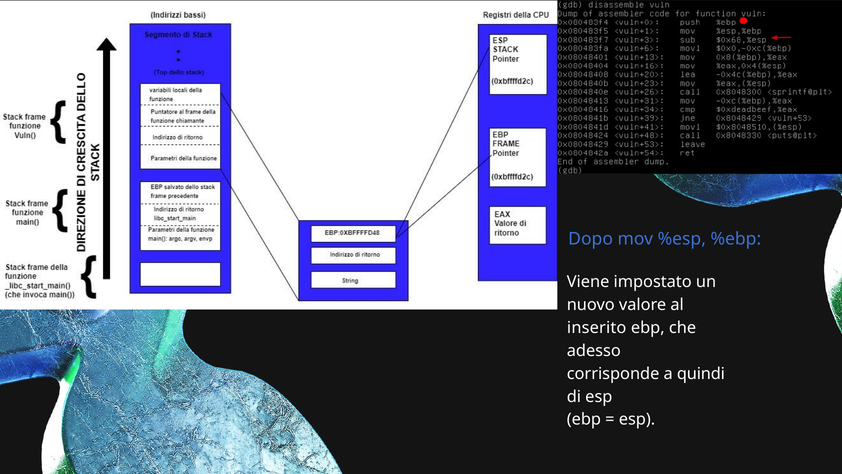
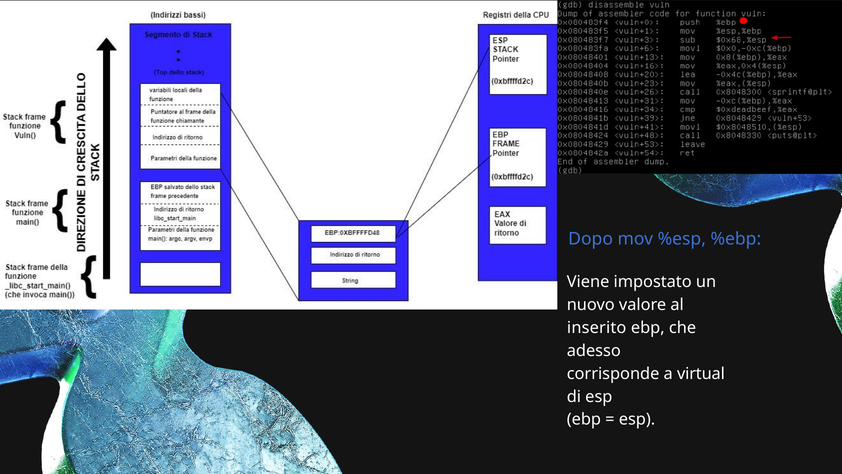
quindi: quindi -> virtual
